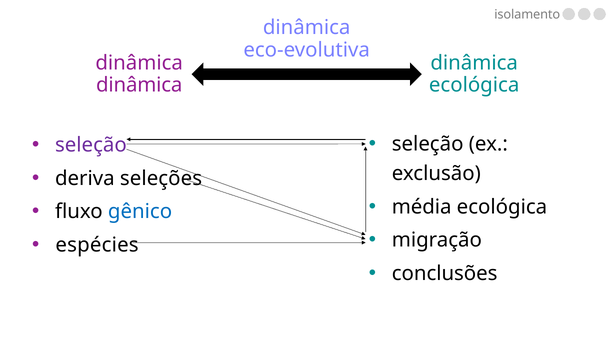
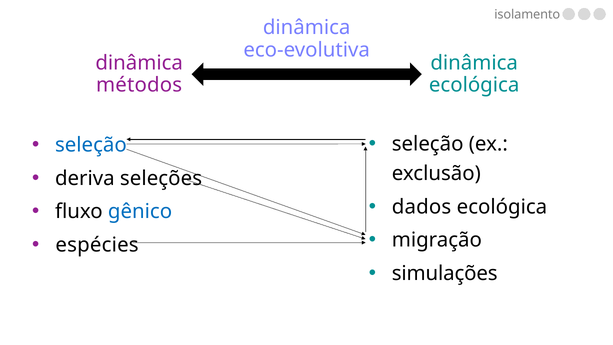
dinâmica at (139, 85): dinâmica -> métodos
seleção at (91, 145) colour: purple -> blue
média: média -> dados
conclusões: conclusões -> simulações
